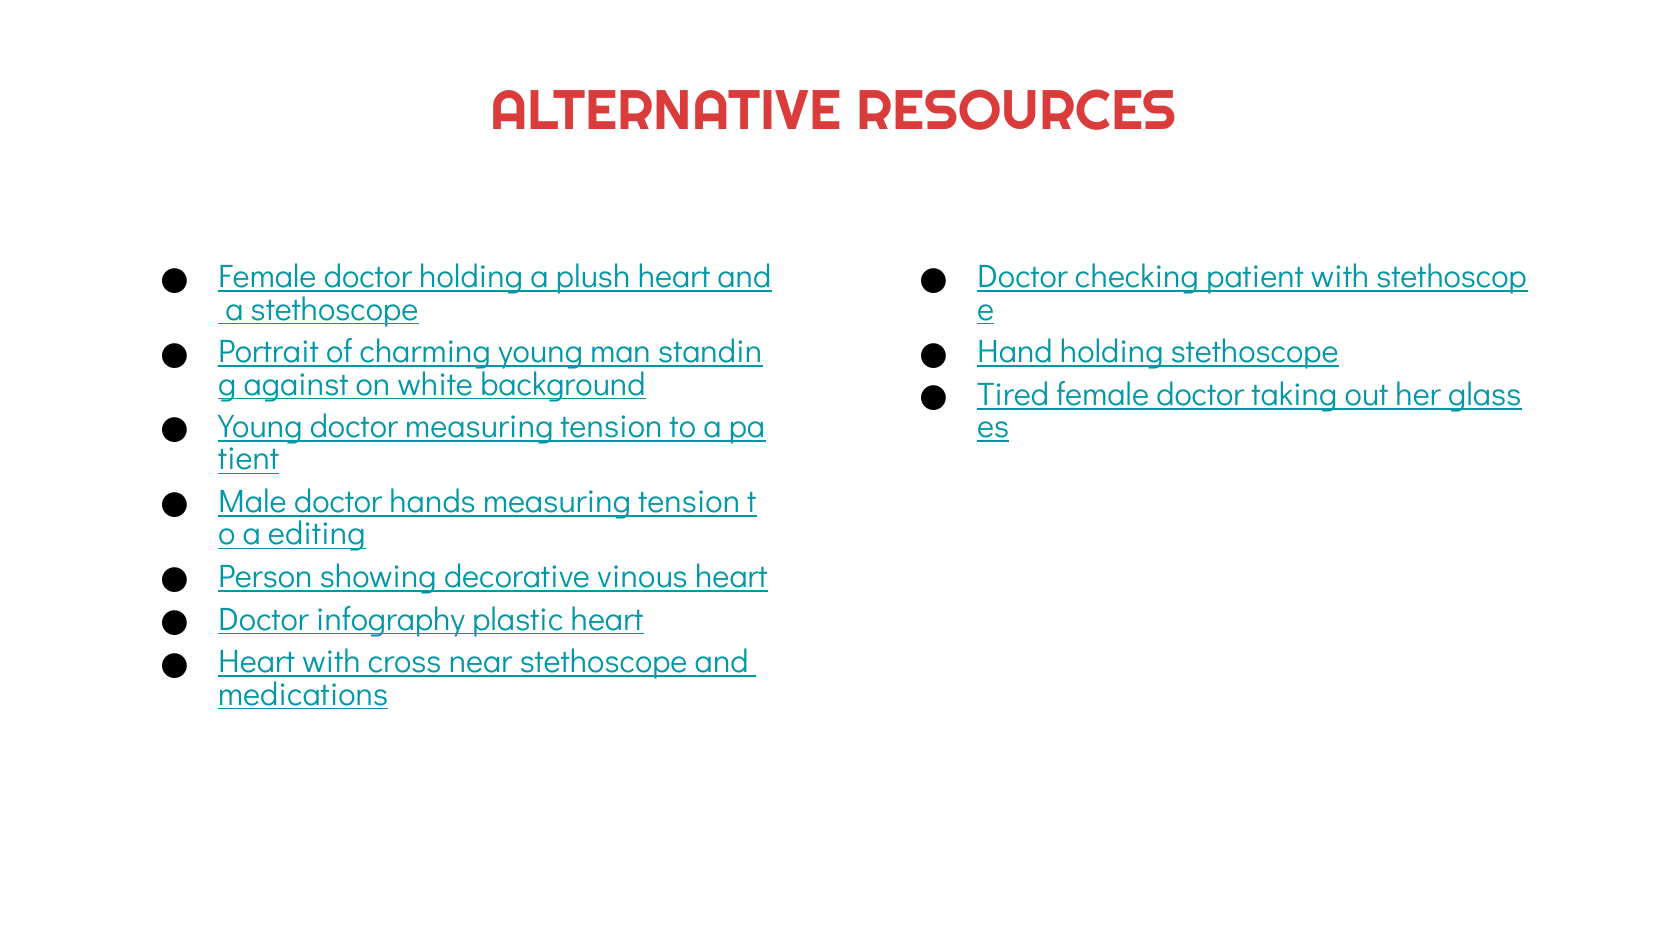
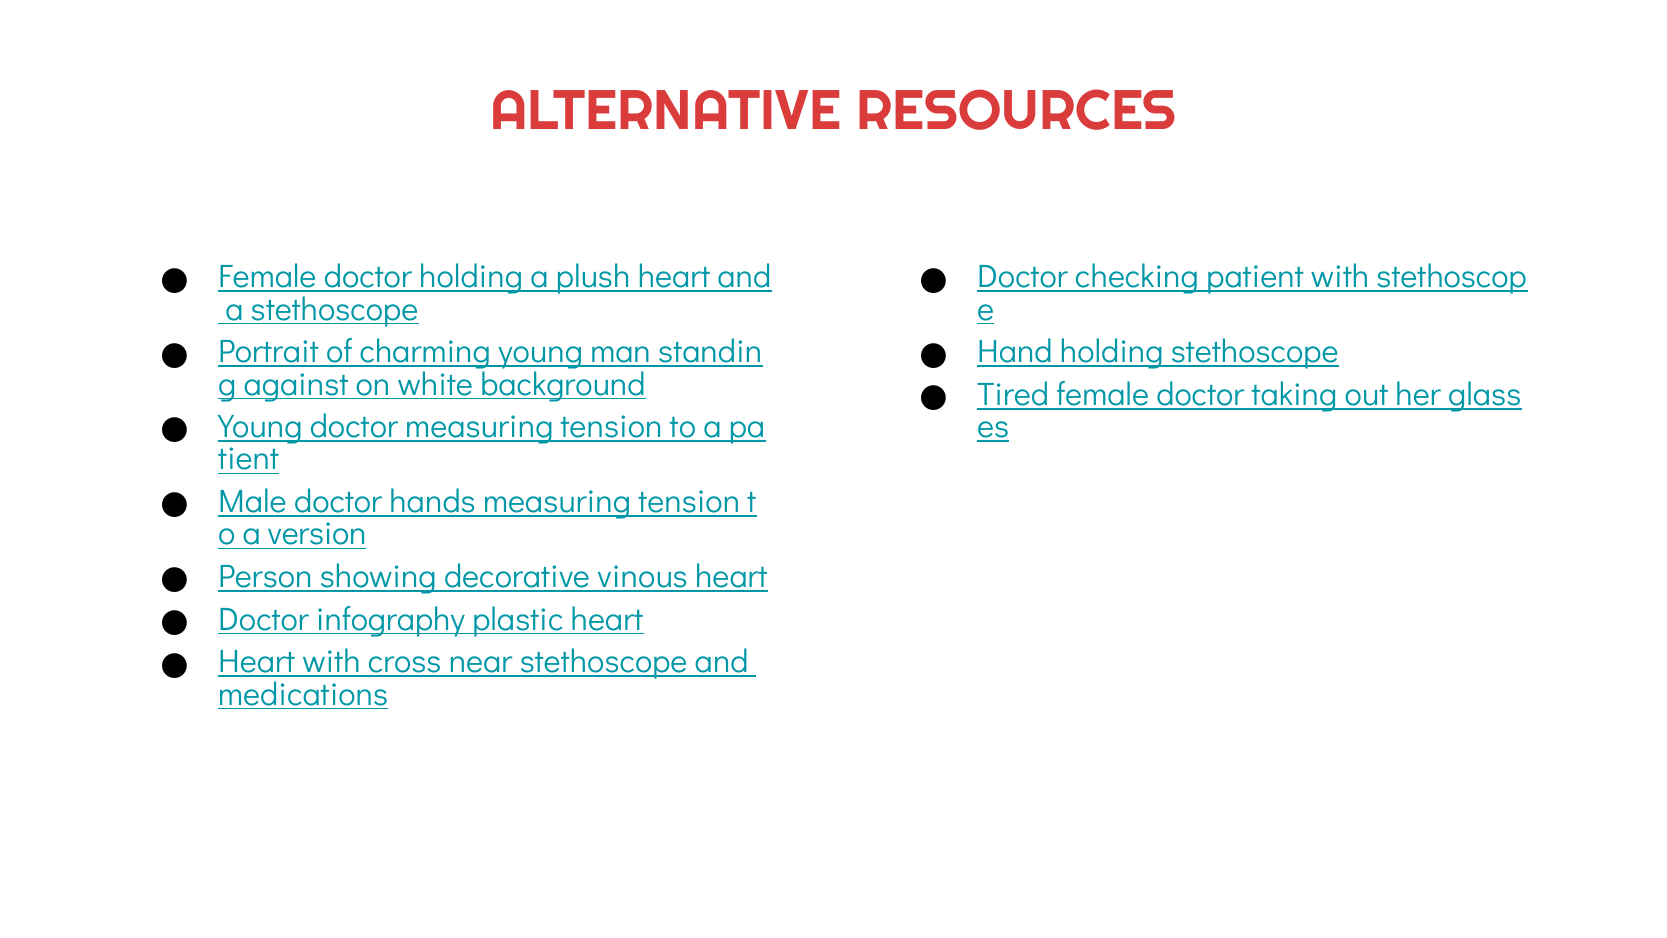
editing: editing -> version
